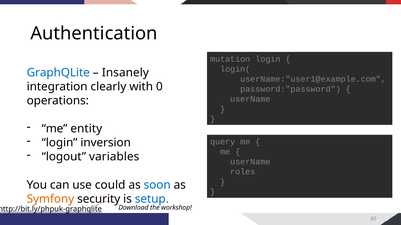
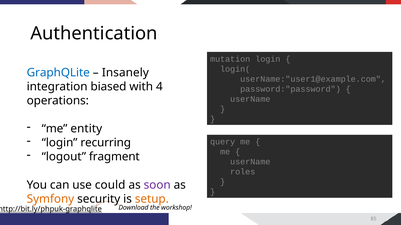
clearly: clearly -> biased
0: 0 -> 4
inversion: inversion -> recurring
variables: variables -> fragment
soon colour: blue -> purple
setup colour: blue -> orange
